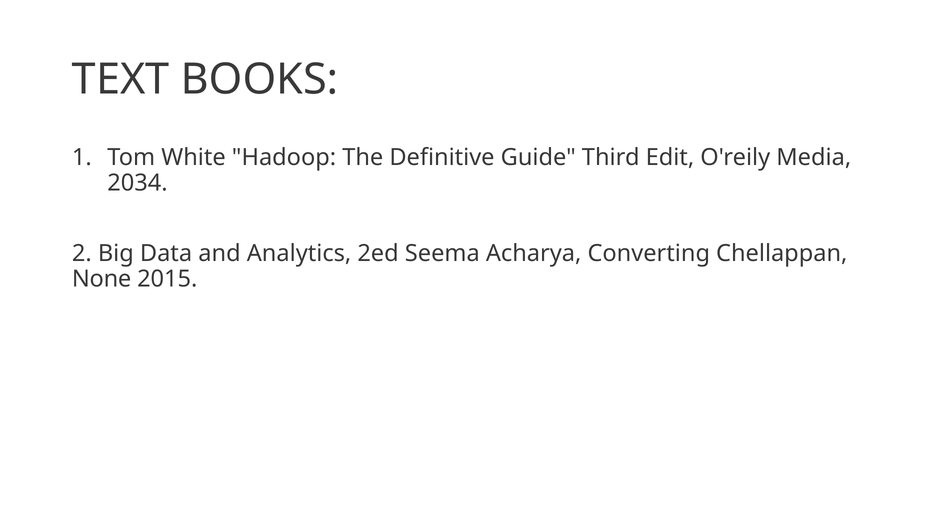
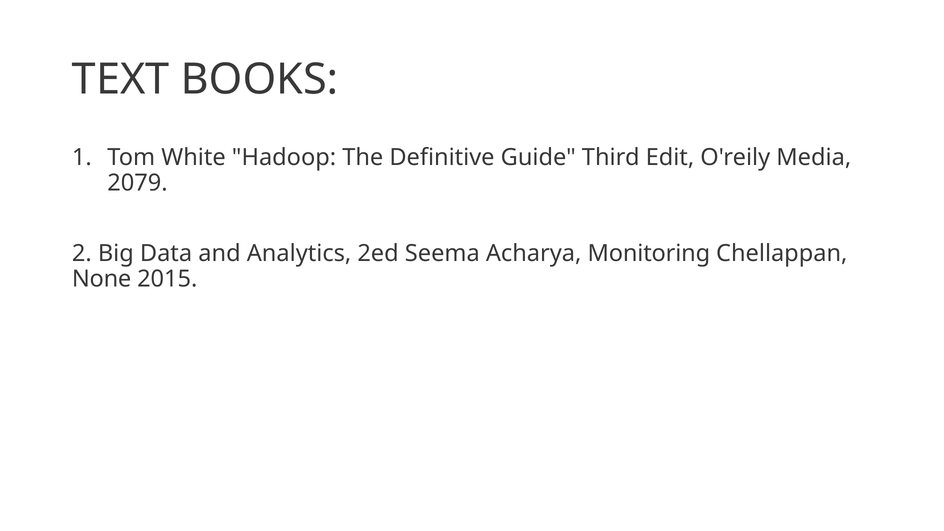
2034: 2034 -> 2079
Converting: Converting -> Monitoring
